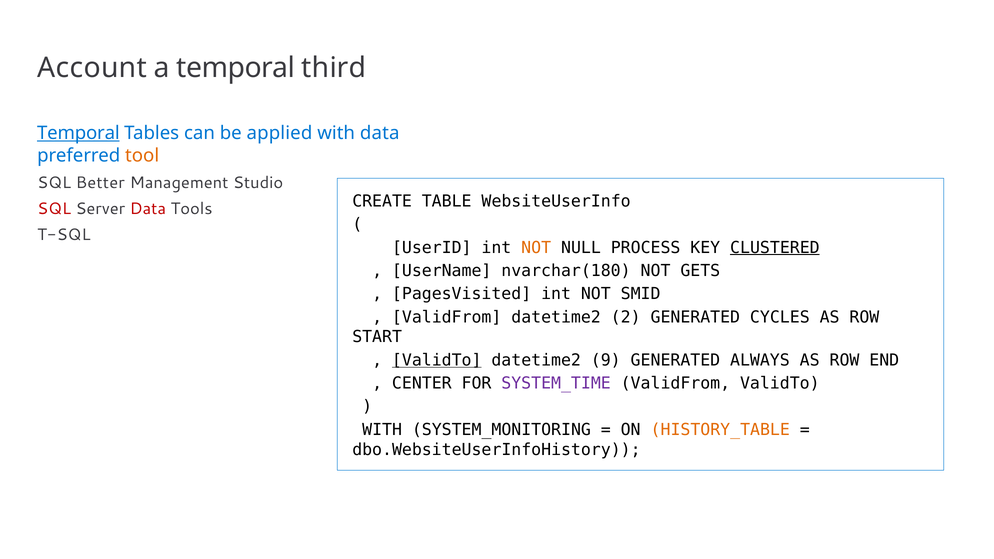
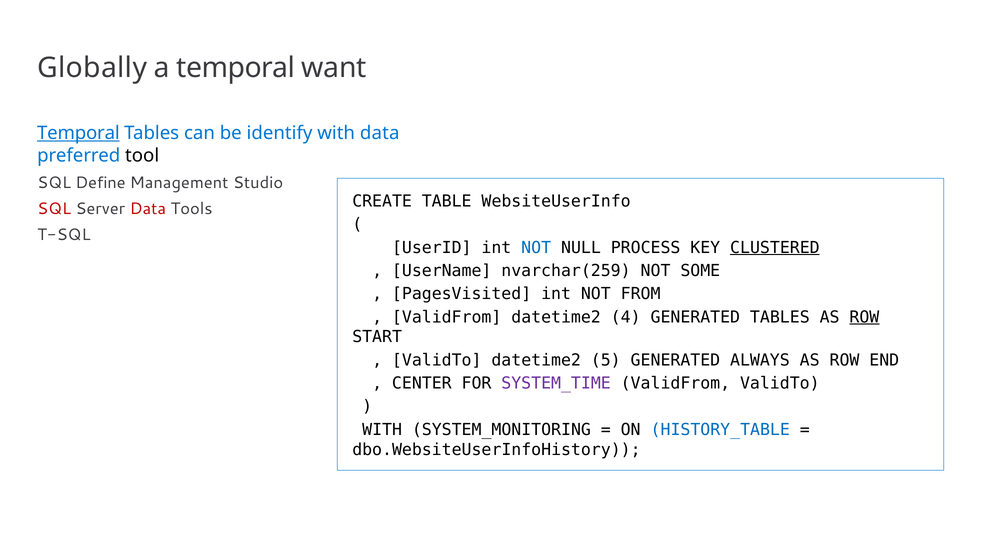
Account: Account -> Globally
third: third -> want
applied: applied -> identify
tool colour: orange -> black
Better: Better -> Define
NOT at (536, 248) colour: orange -> blue
nvarchar(180: nvarchar(180 -> nvarchar(259
GETS: GETS -> SOME
SMID: SMID -> FROM
2: 2 -> 4
GENERATED CYCLES: CYCLES -> TABLES
ROW at (864, 317) underline: none -> present
ValidTo at (437, 360) underline: present -> none
9: 9 -> 5
HISTORY_TABLE colour: orange -> blue
